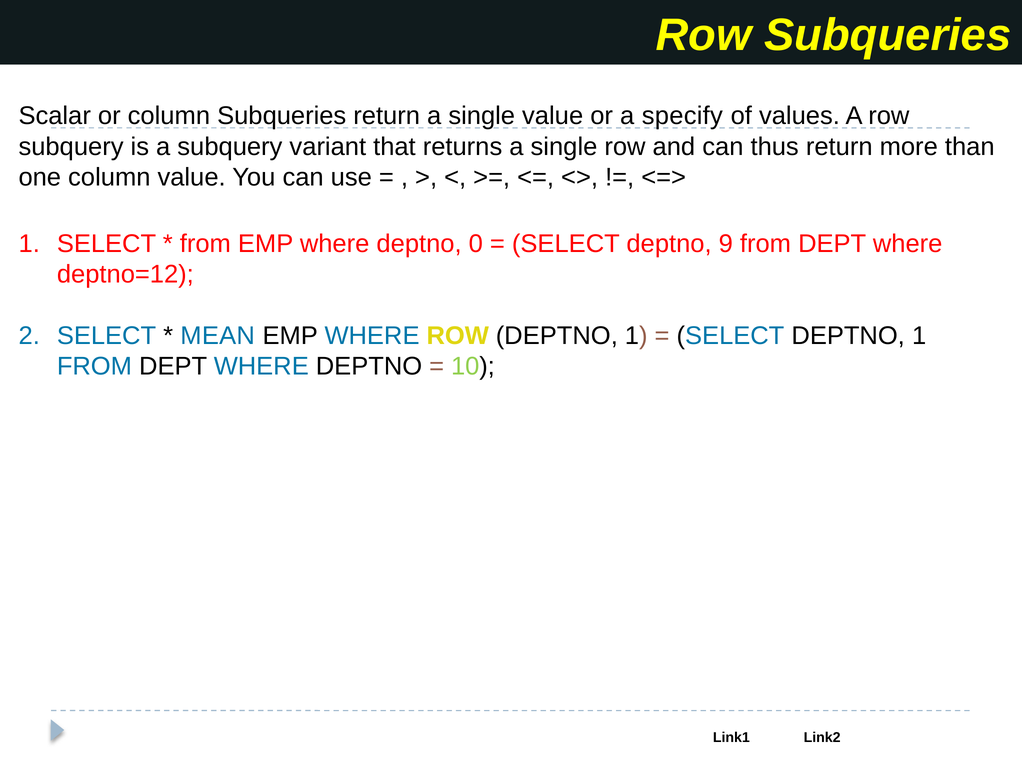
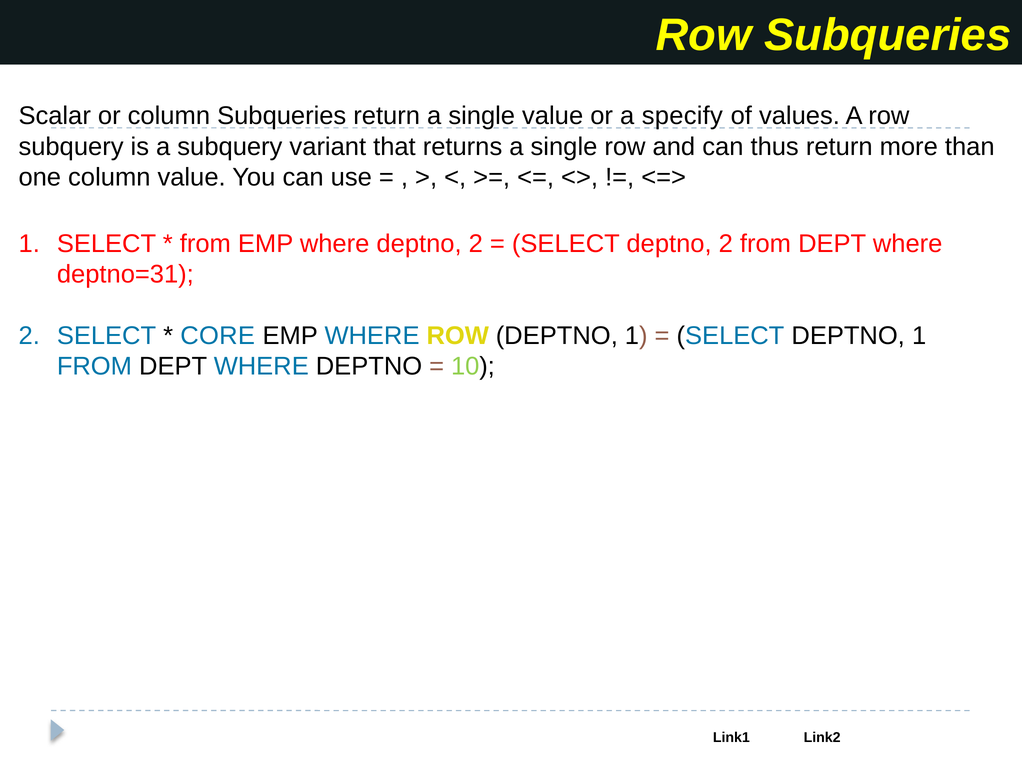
where deptno 0: 0 -> 2
SELECT deptno 9: 9 -> 2
deptno=12: deptno=12 -> deptno=31
MEAN: MEAN -> CORE
